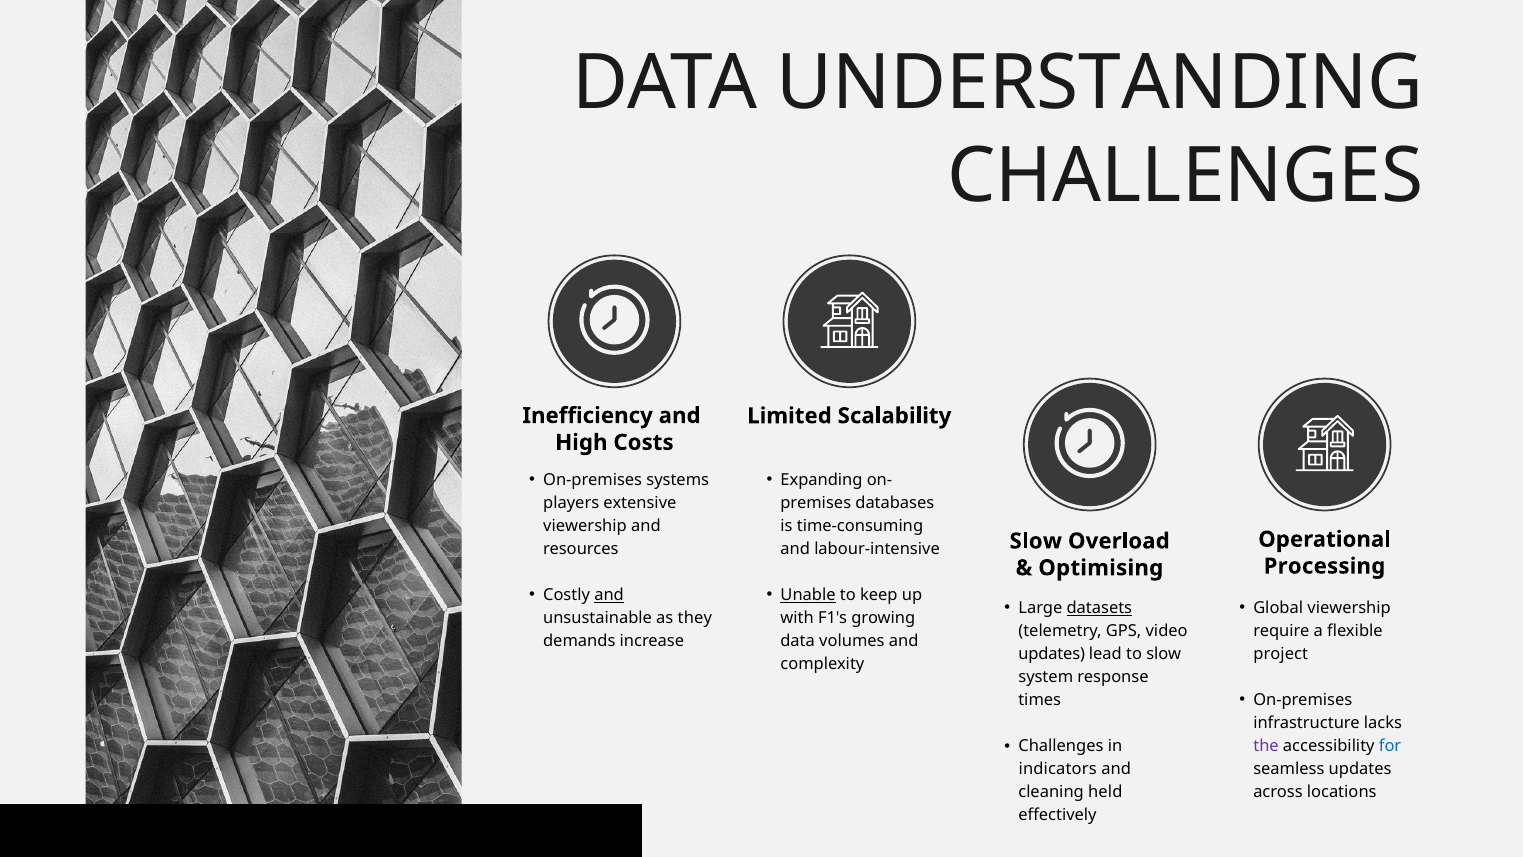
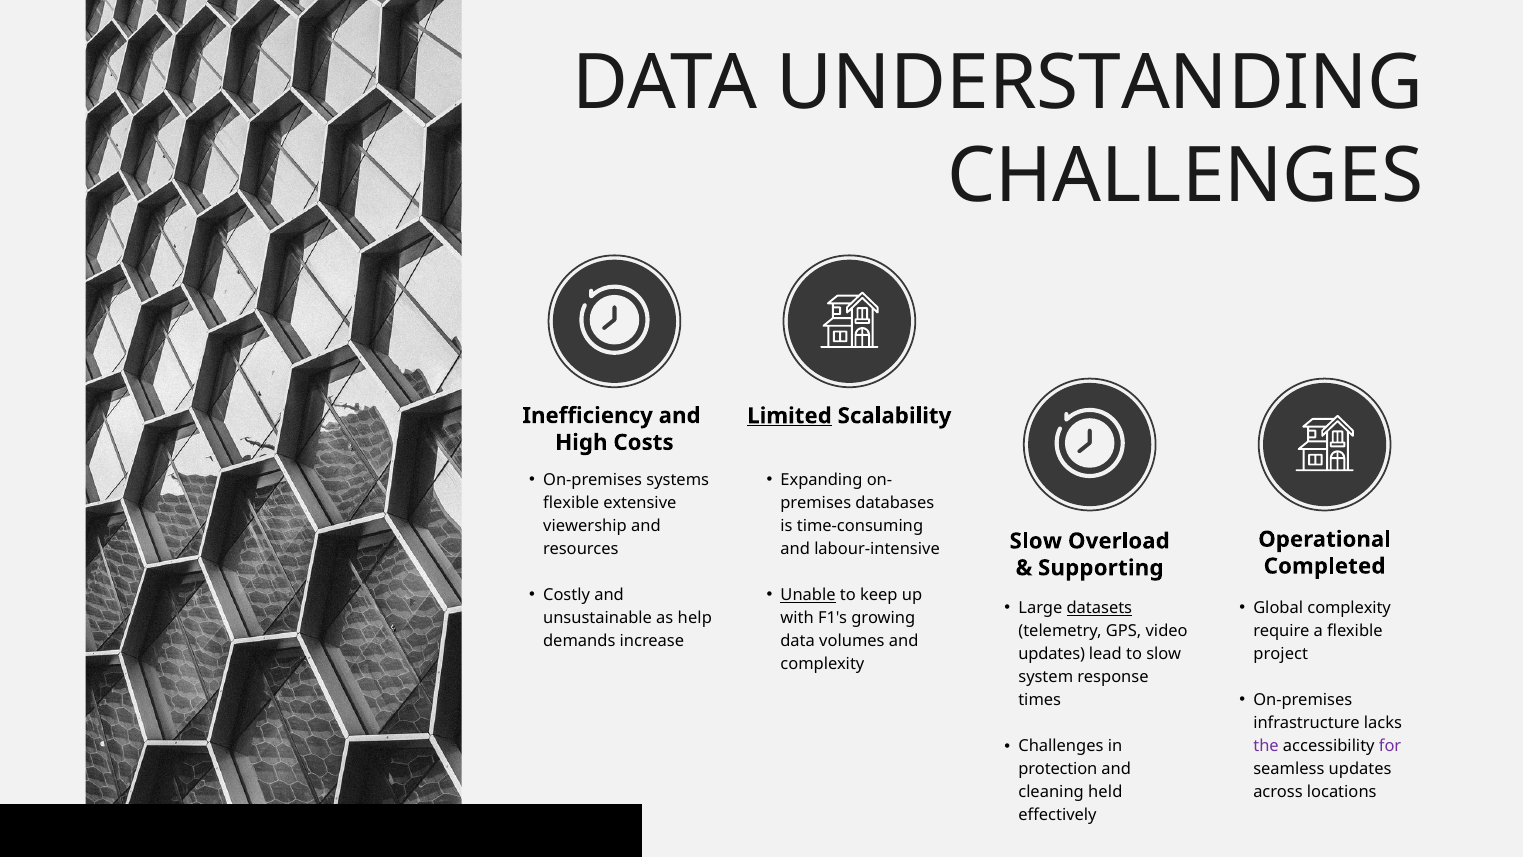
Limited underline: none -> present
players at (571, 503): players -> flexible
Processing: Processing -> Completed
Optimising: Optimising -> Supporting
and at (609, 595) underline: present -> none
Global viewership: viewership -> complexity
they: they -> help
for colour: blue -> purple
indicators: indicators -> protection
